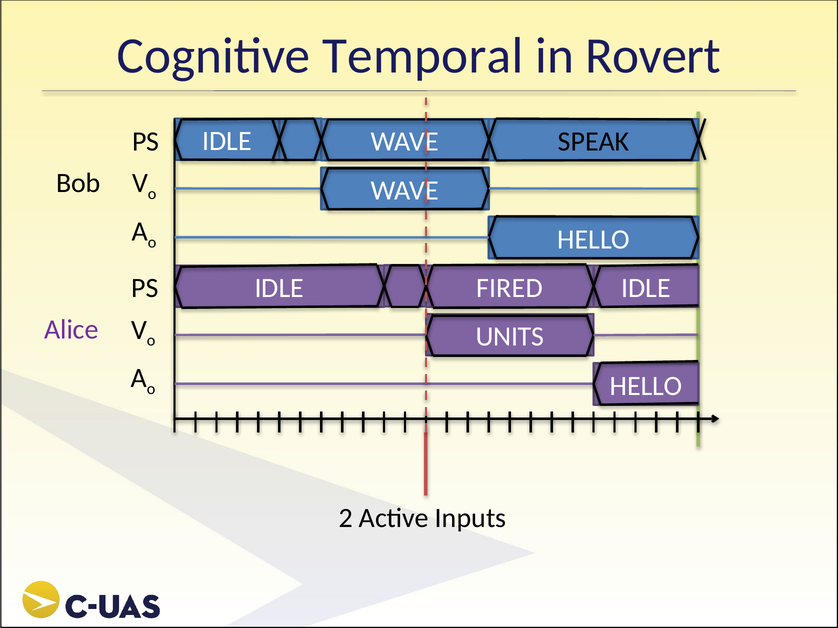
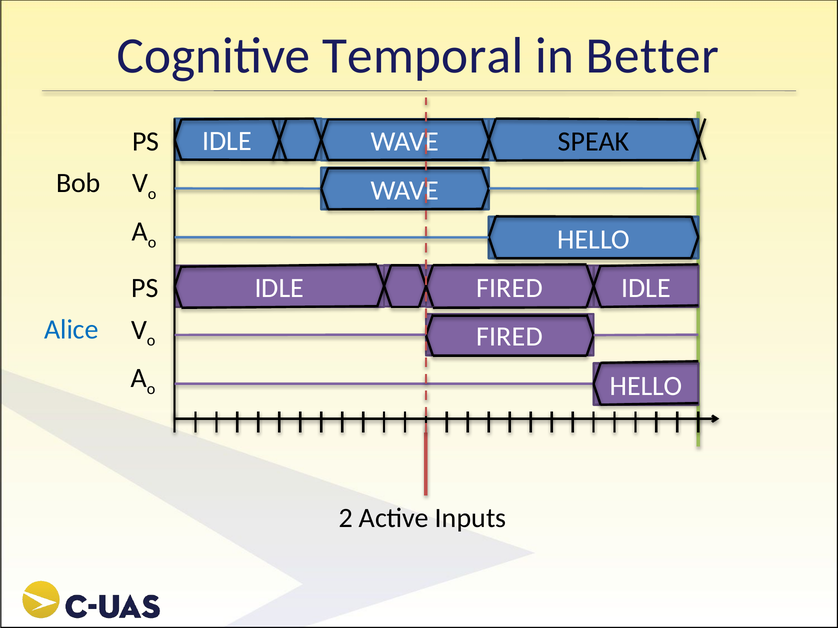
Rovert: Rovert -> Better
Alice colour: purple -> blue
UNITS at (510, 337): UNITS -> FIRED
